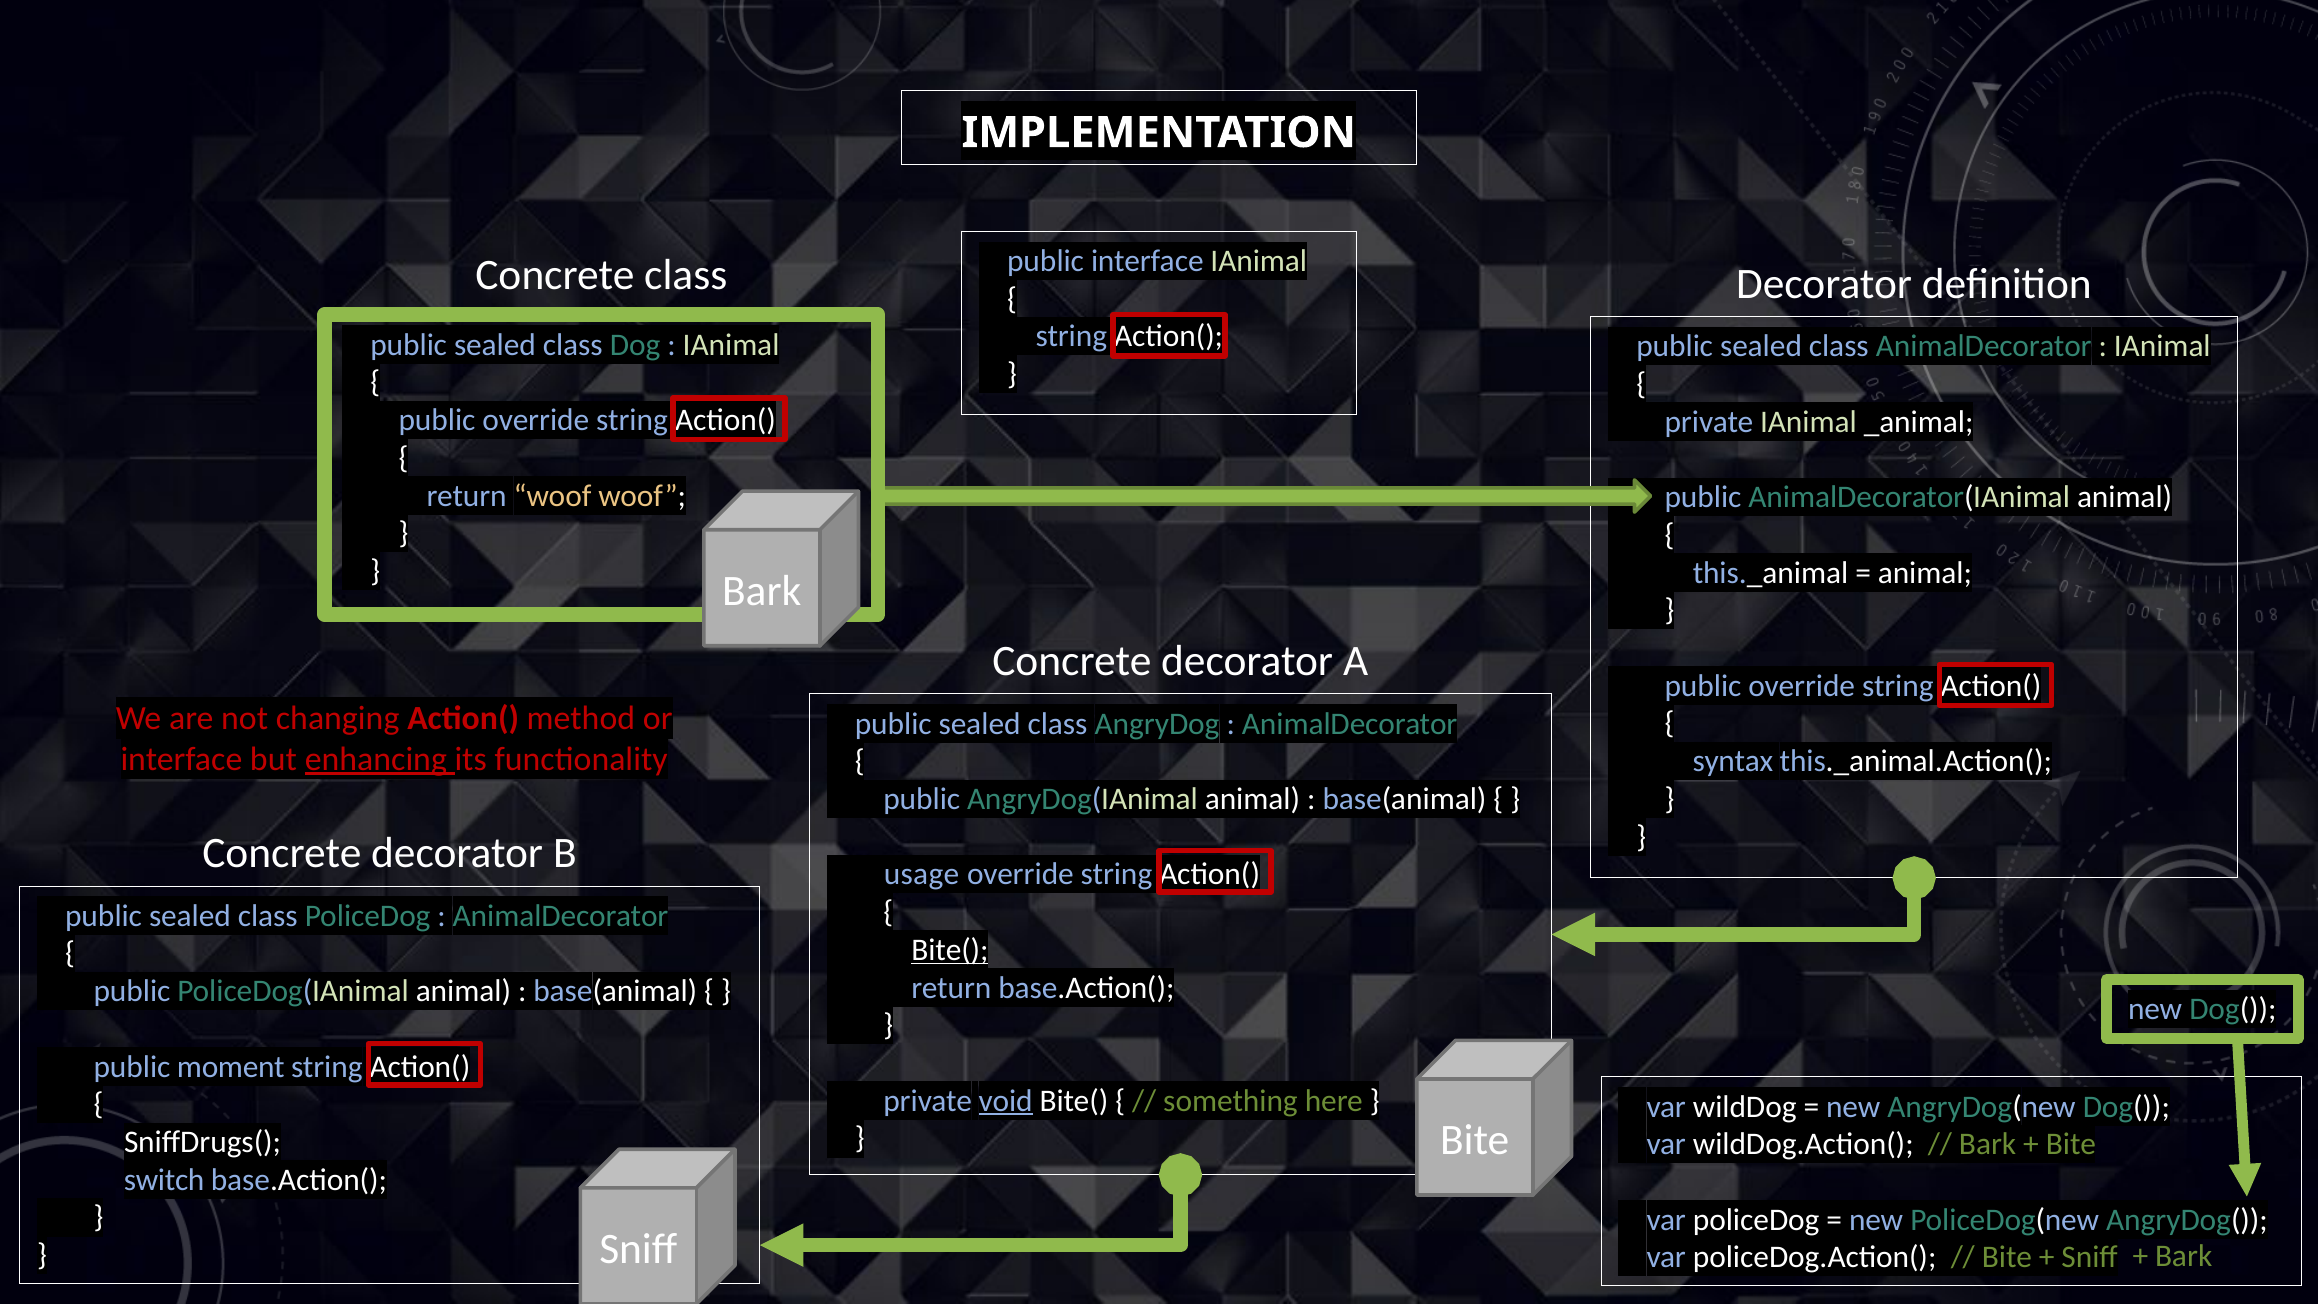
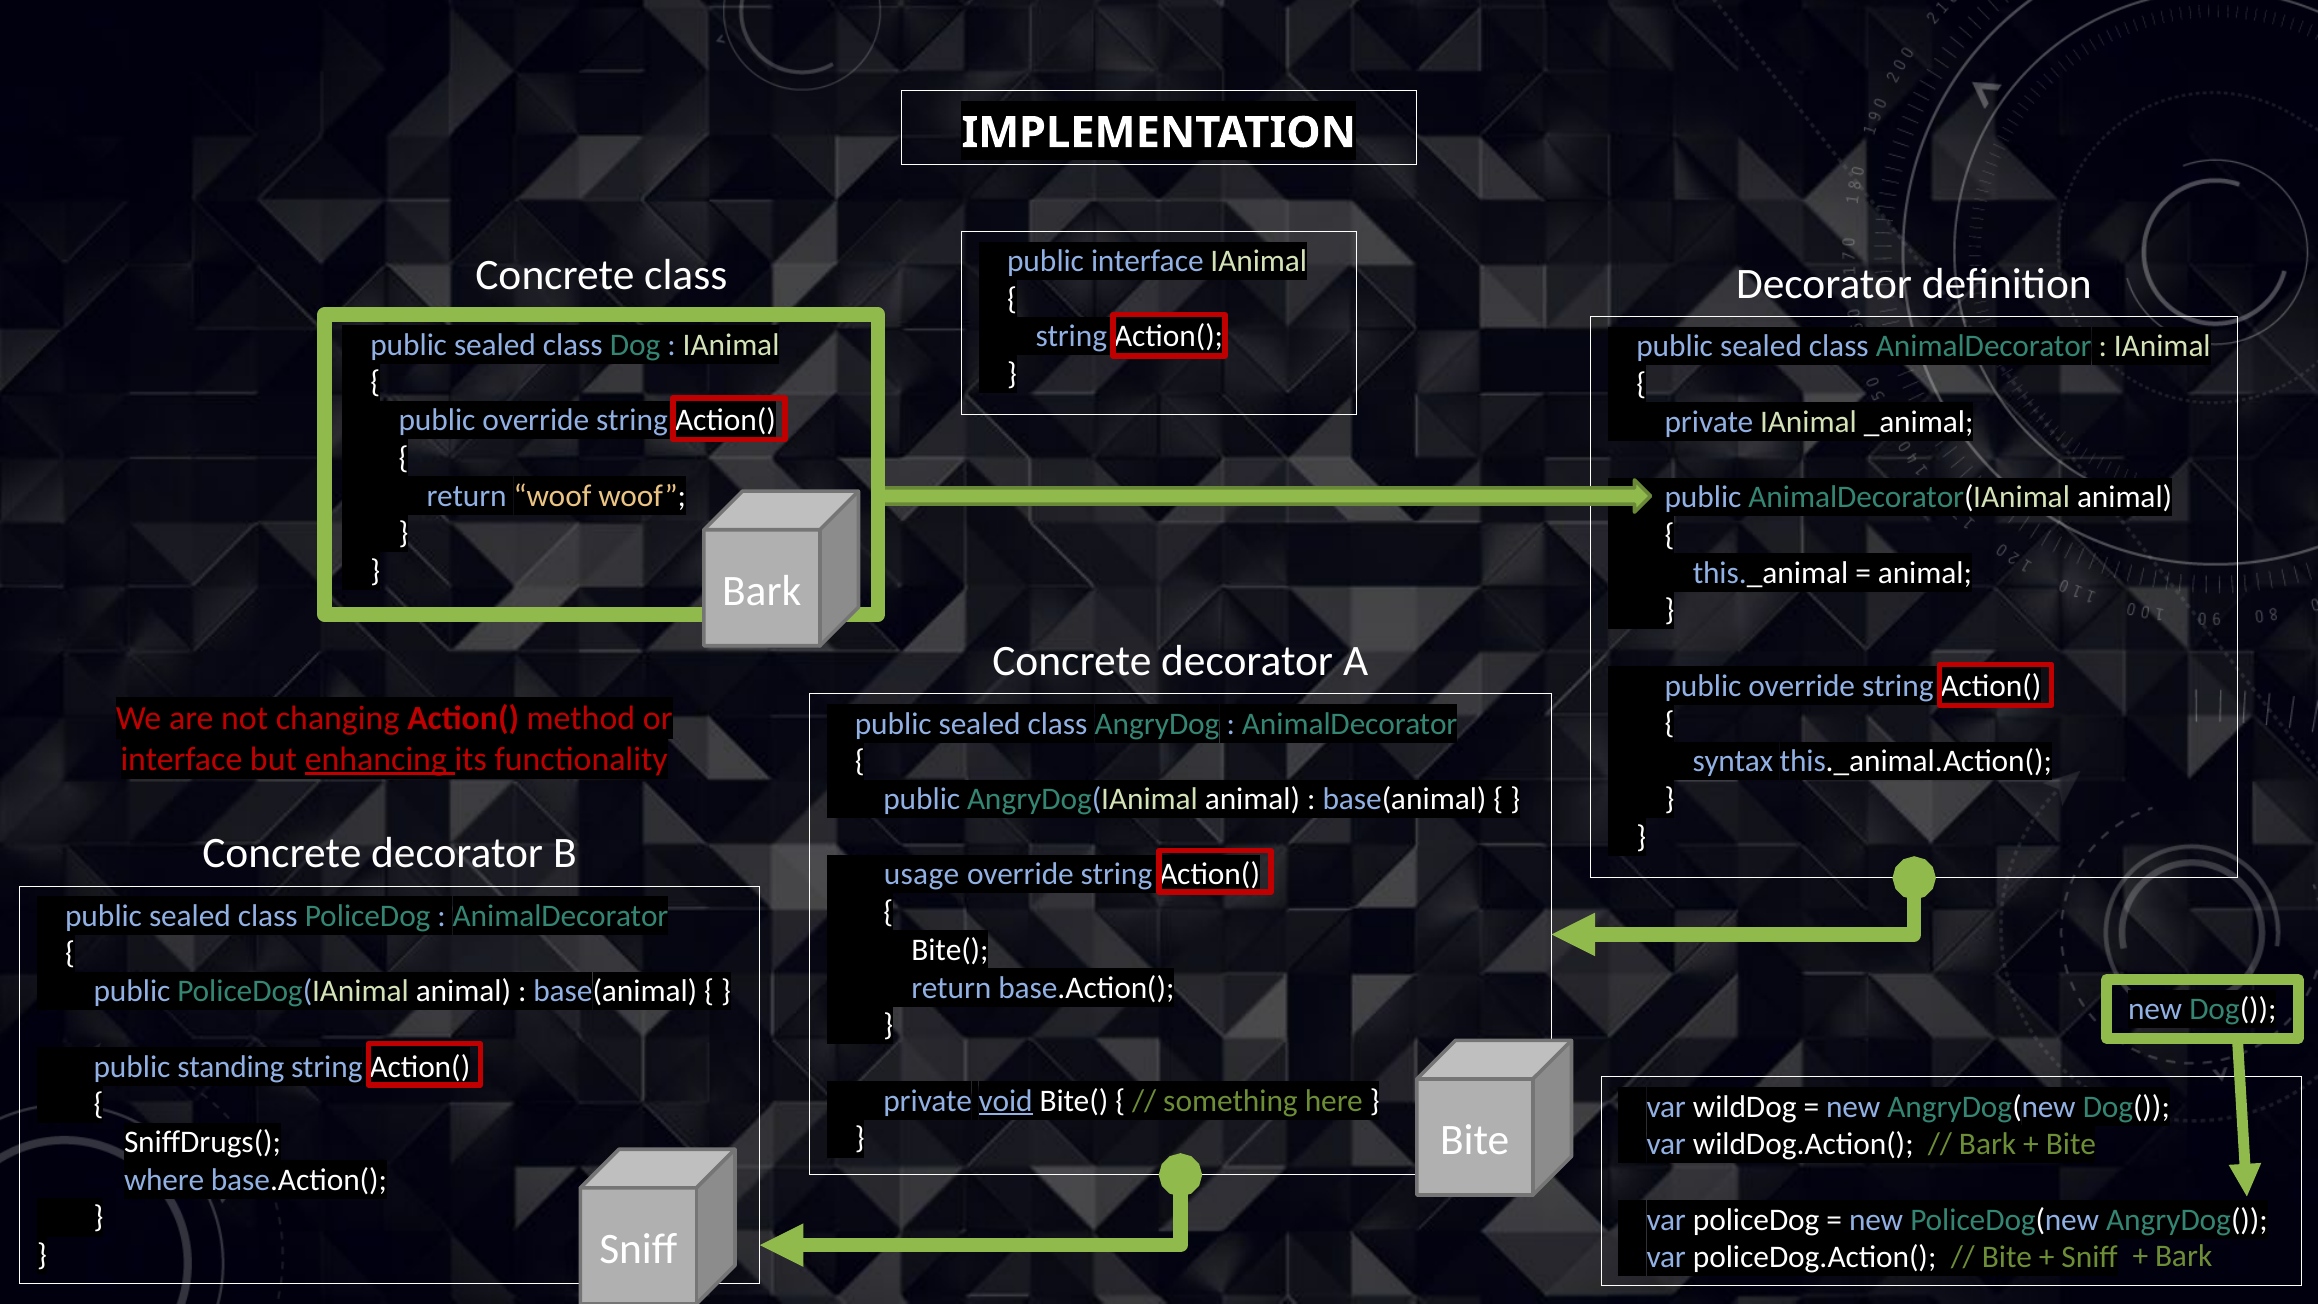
Bite( at (950, 950) underline: present -> none
moment: moment -> standing
switch: switch -> where
